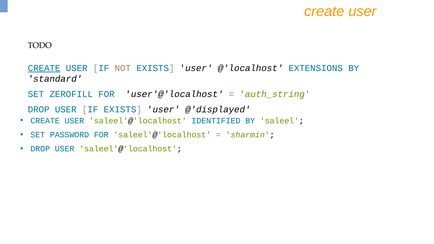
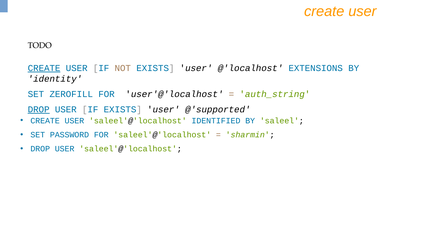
standard: standard -> identity
DROP at (39, 109) underline: none -> present
@'displayed: @'displayed -> @'supported
